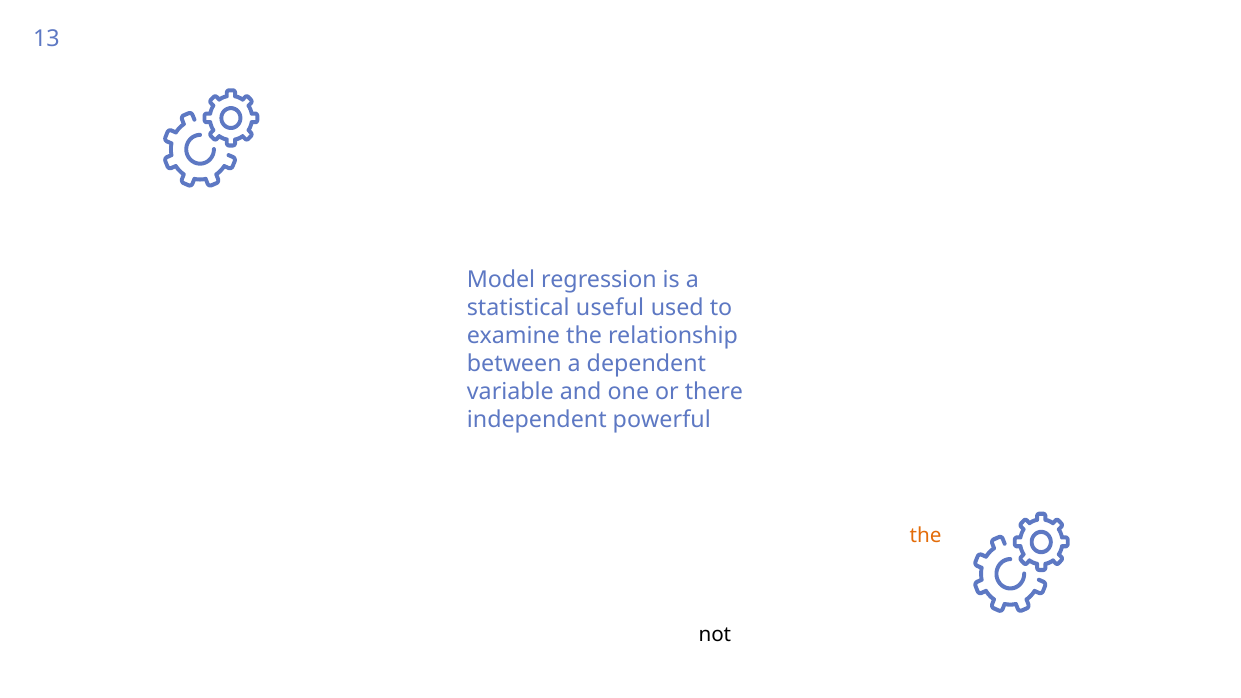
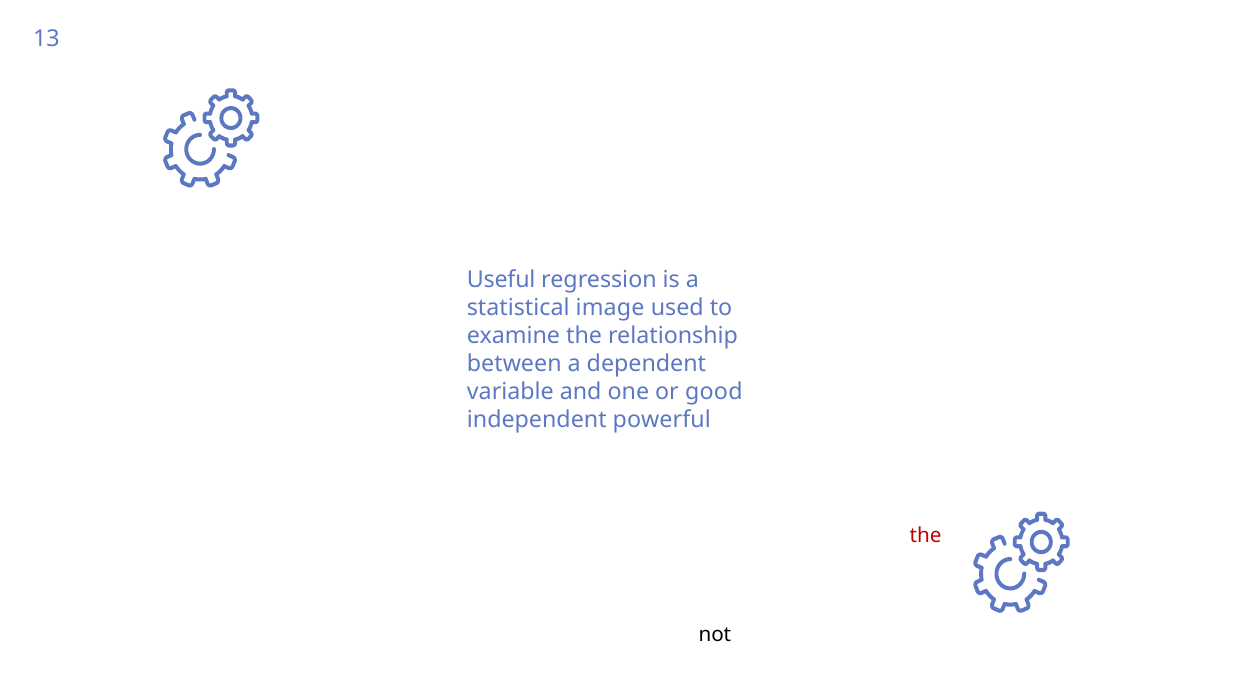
Model: Model -> Useful
useful: useful -> image
there: there -> good
the at (926, 536) colour: orange -> red
